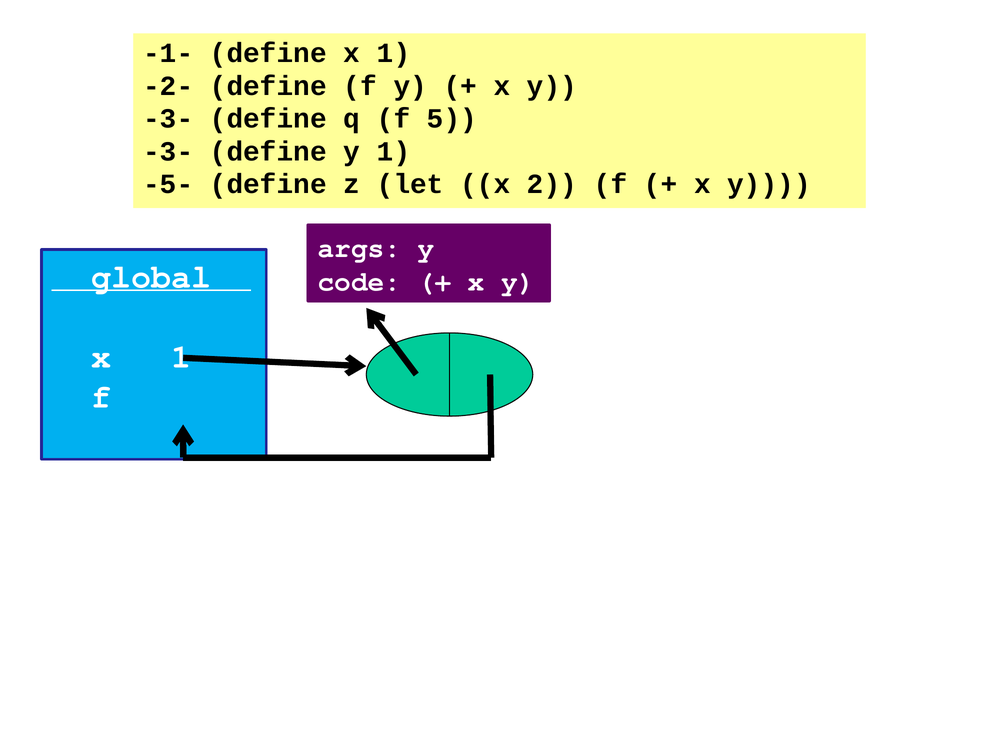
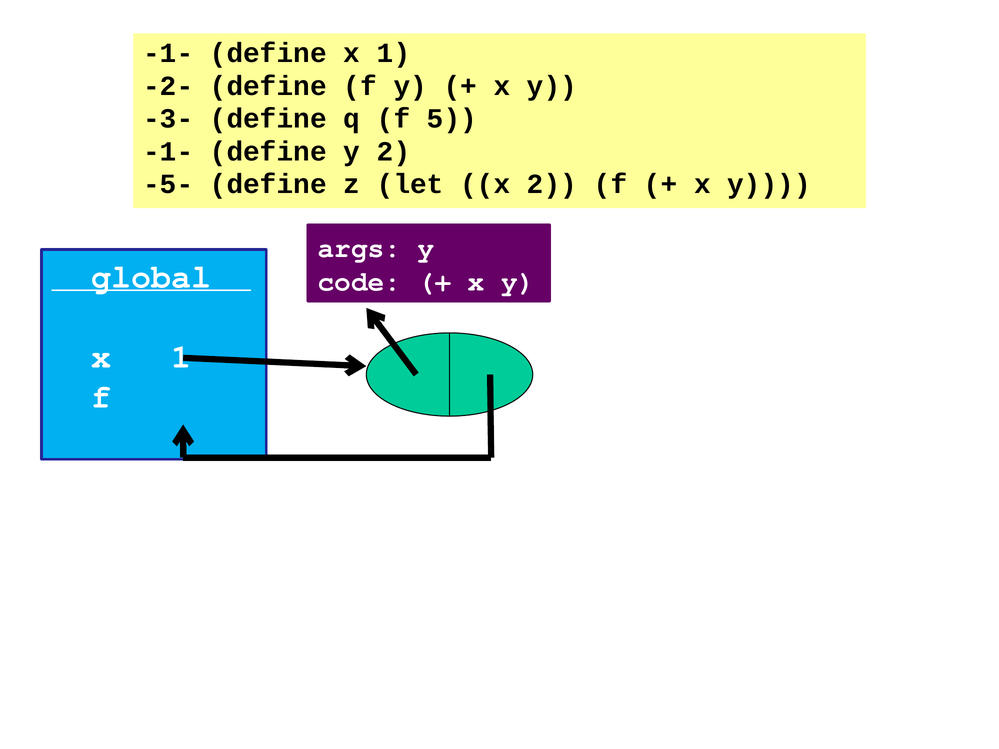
-3- at (168, 151): -3- -> -1-
y 1: 1 -> 2
